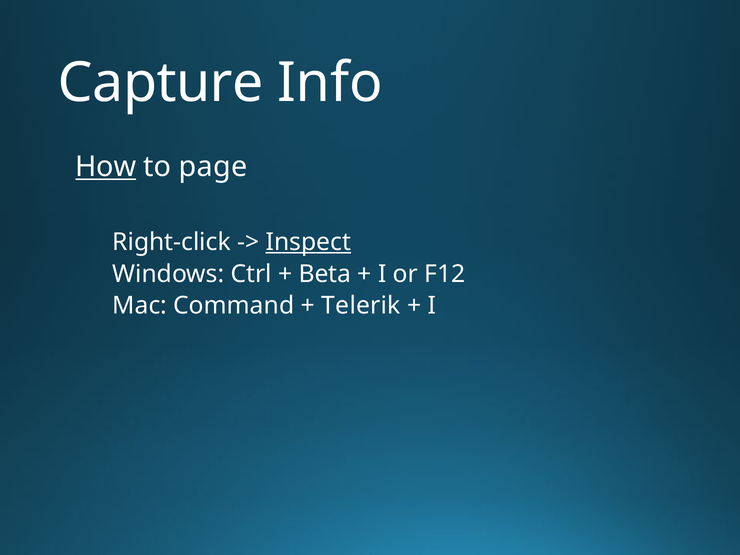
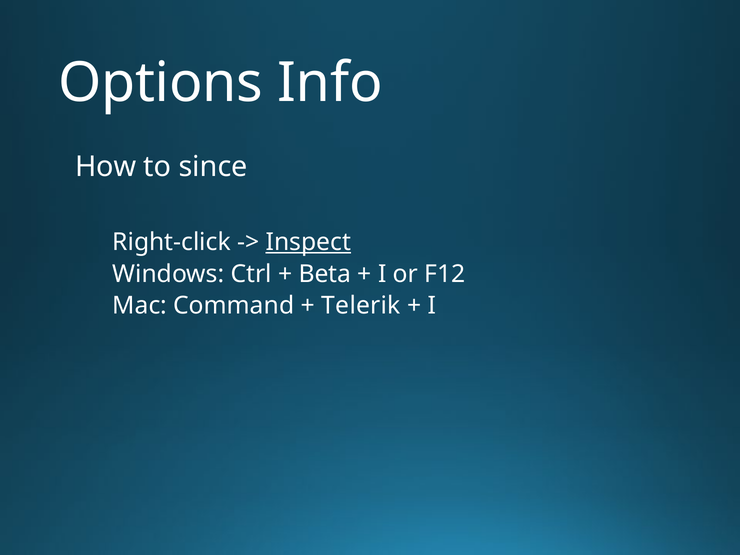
Capture: Capture -> Options
How underline: present -> none
page: page -> since
